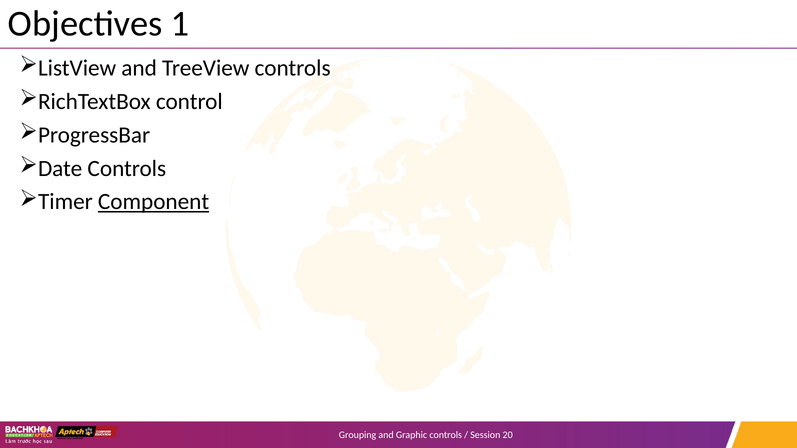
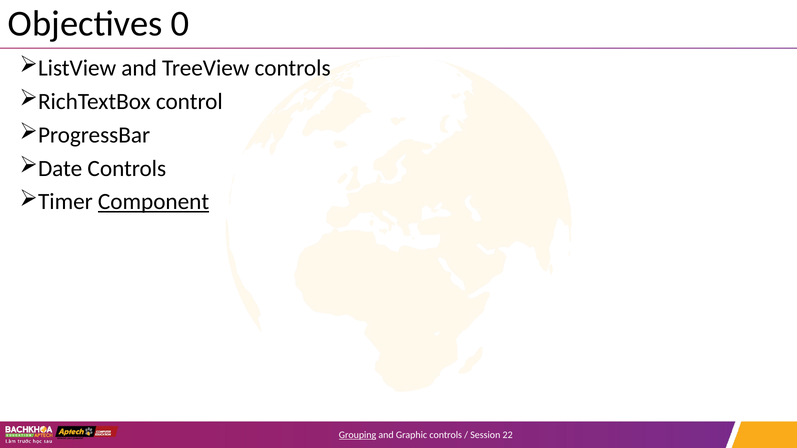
1: 1 -> 0
Grouping underline: none -> present
20: 20 -> 22
